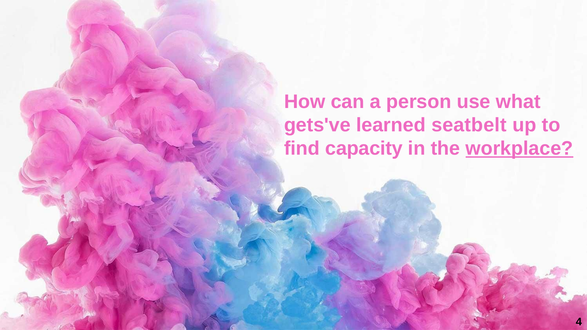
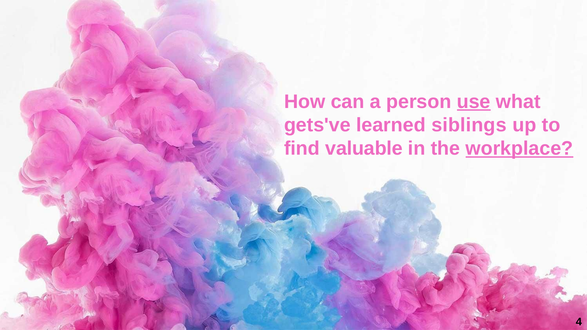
use underline: none -> present
seatbelt: seatbelt -> siblings
capacity: capacity -> valuable
